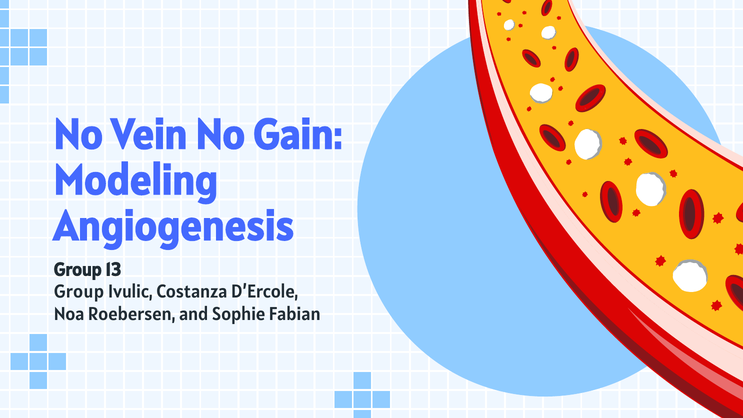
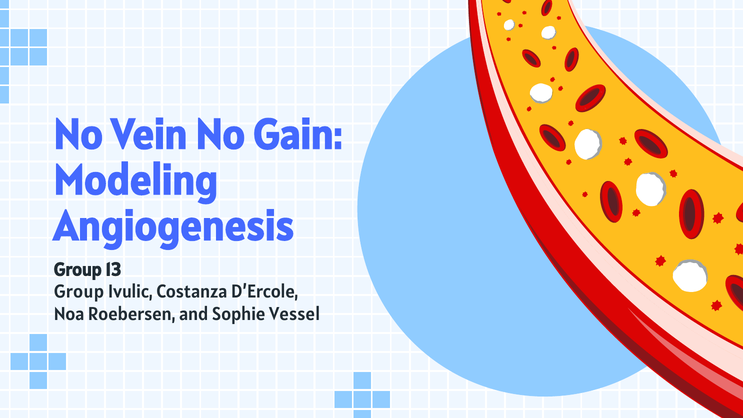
Fabian: Fabian -> Vessel
